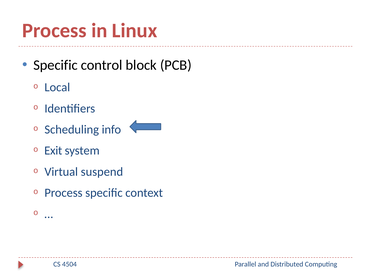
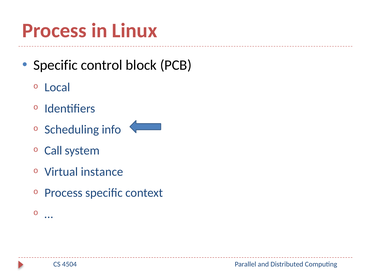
Exit: Exit -> Call
suspend: suspend -> instance
